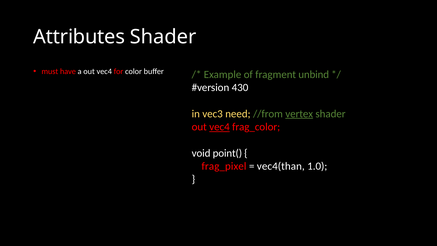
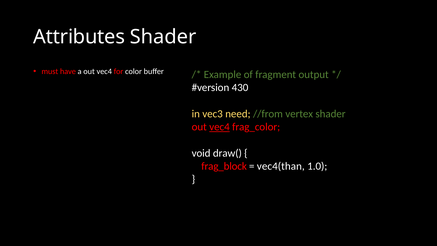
unbind: unbind -> output
vertex underline: present -> none
point(: point( -> draw(
frag_pixel: frag_pixel -> frag_block
